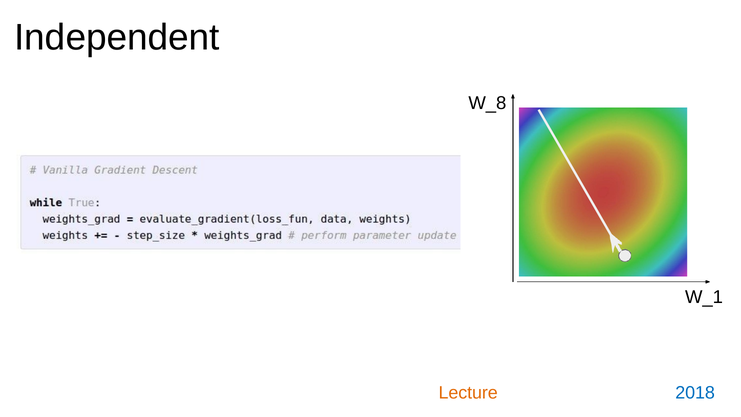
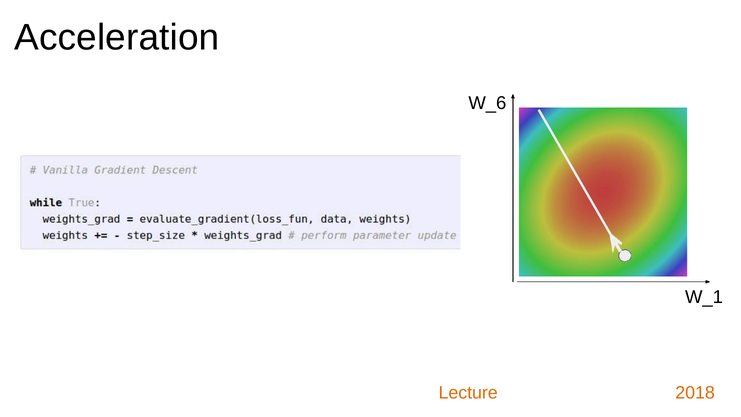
Independent: Independent -> Acceleration
W_8: W_8 -> W_6
2018 colour: blue -> orange
